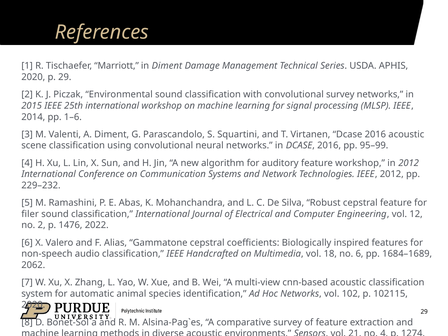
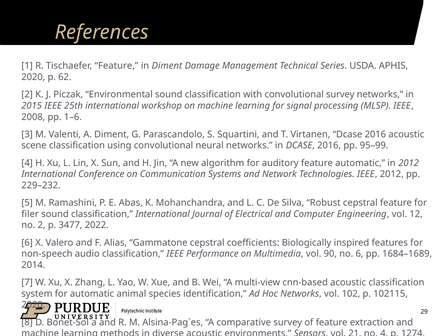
Tischaefer Marriott: Marriott -> Feature
p 29: 29 -> 62
2014: 2014 -> 2008
feature workshop: workshop -> automatic
1476: 1476 -> 3477
Handcrafted: Handcrafted -> Performance
18: 18 -> 90
2062: 2062 -> 2014
